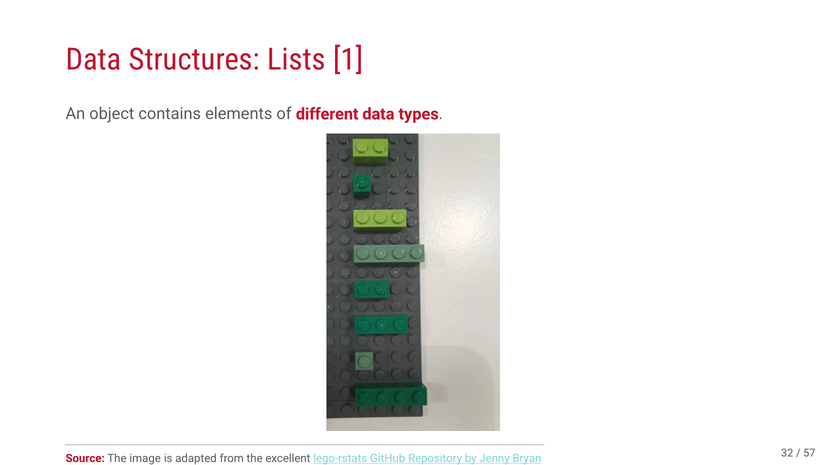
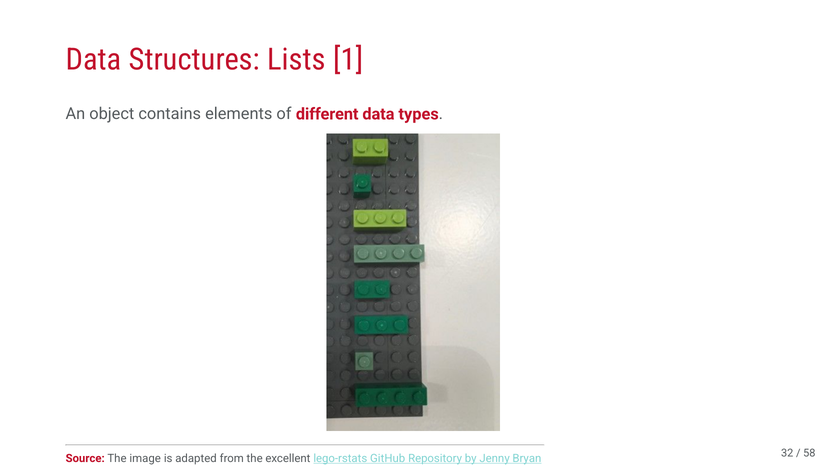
57: 57 -> 58
